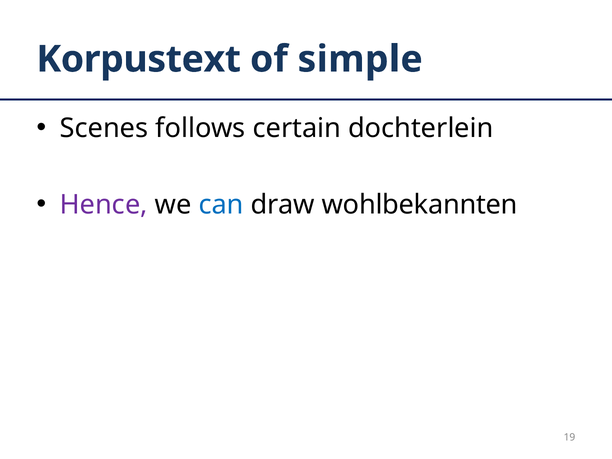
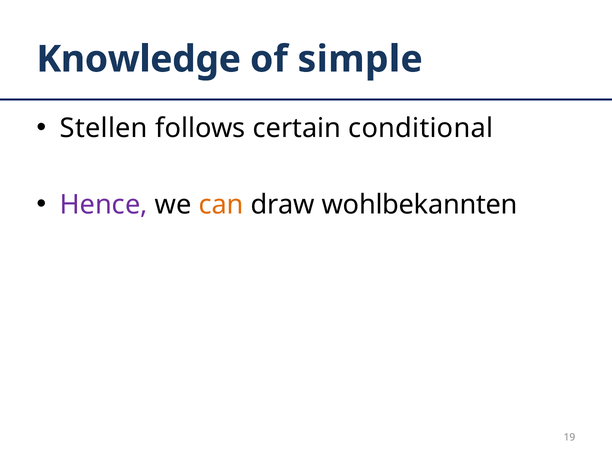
Korpustext: Korpustext -> Knowledge
Scenes: Scenes -> Stellen
dochterlein: dochterlein -> conditional
can colour: blue -> orange
